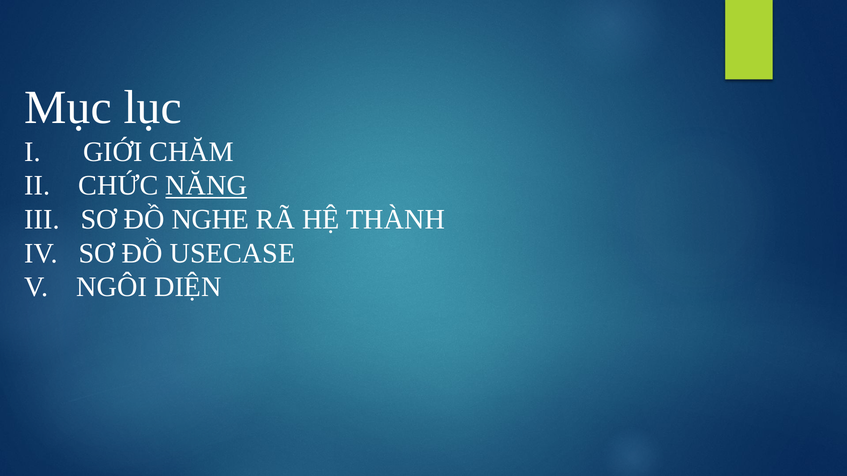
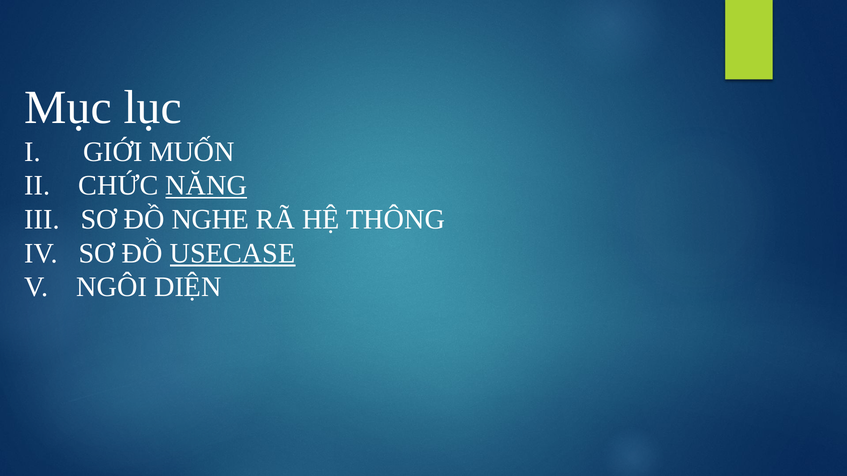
CHĂM: CHĂM -> MUỐN
THÀNH: THÀNH -> THÔNG
USECASE underline: none -> present
